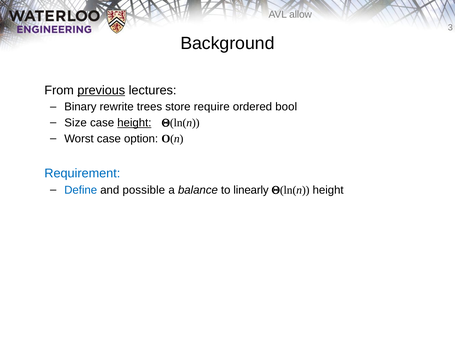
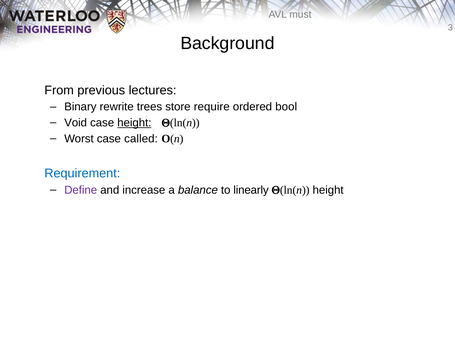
allow: allow -> must
previous underline: present -> none
Size: Size -> Void
option: option -> called
Define colour: blue -> purple
possible: possible -> increase
